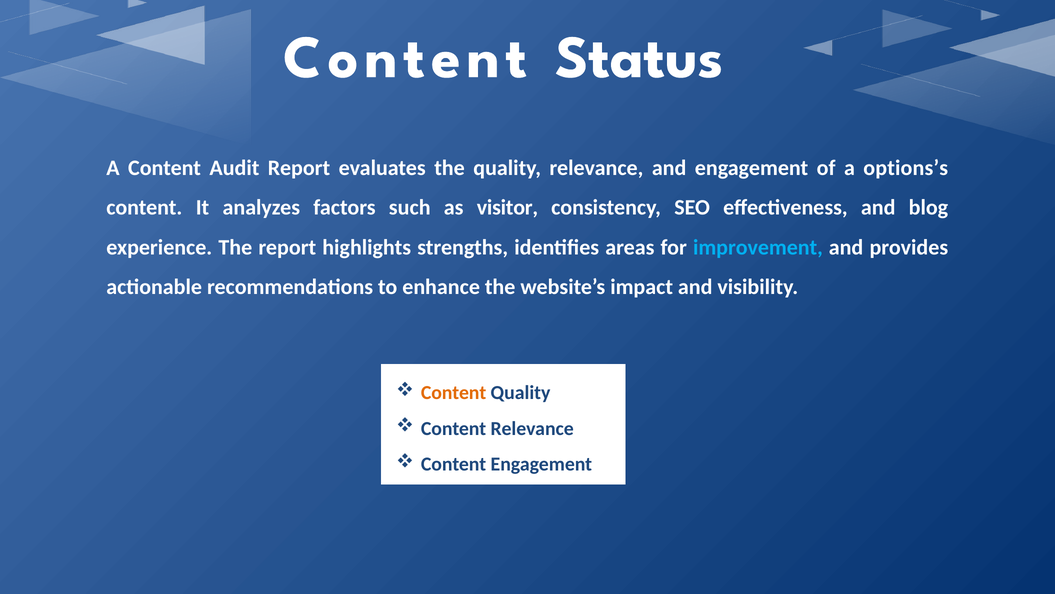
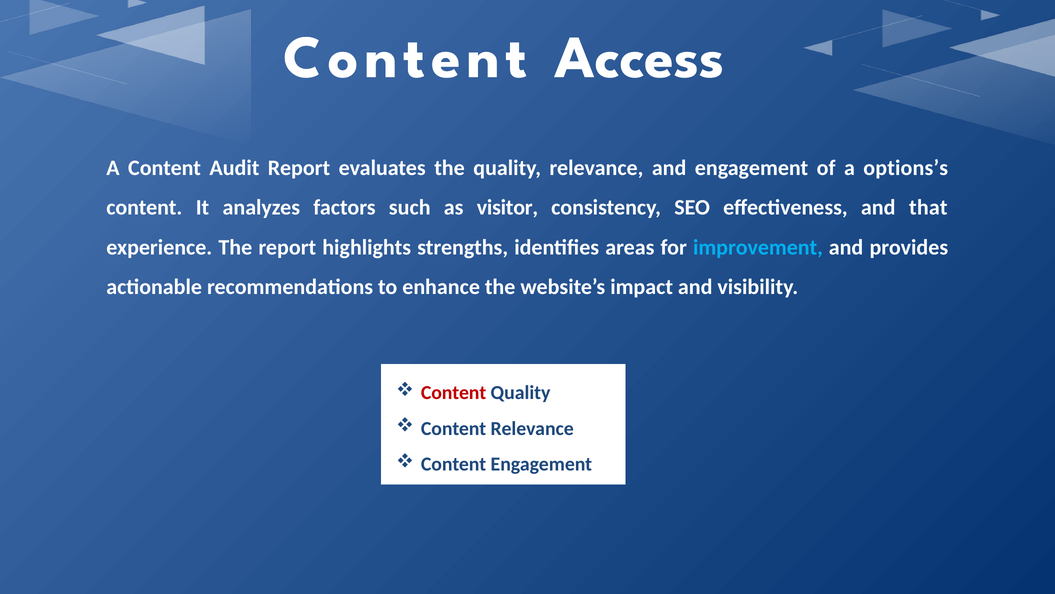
Status: Status -> Access
blog: blog -> that
Content at (454, 393) colour: orange -> red
